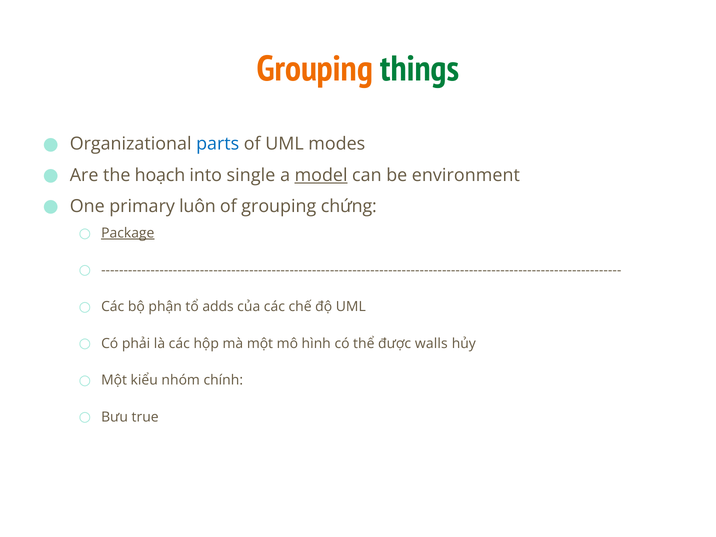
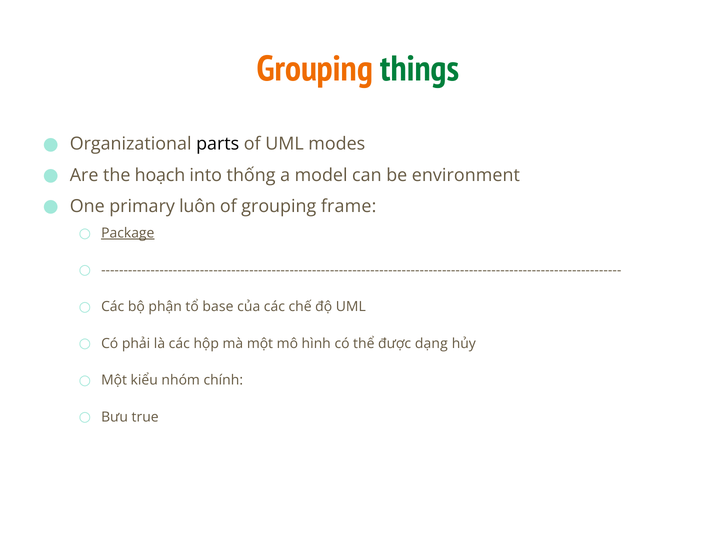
parts colour: blue -> black
single: single -> thống
model underline: present -> none
chứng: chứng -> frame
adds: adds -> base
walls: walls -> dạng
